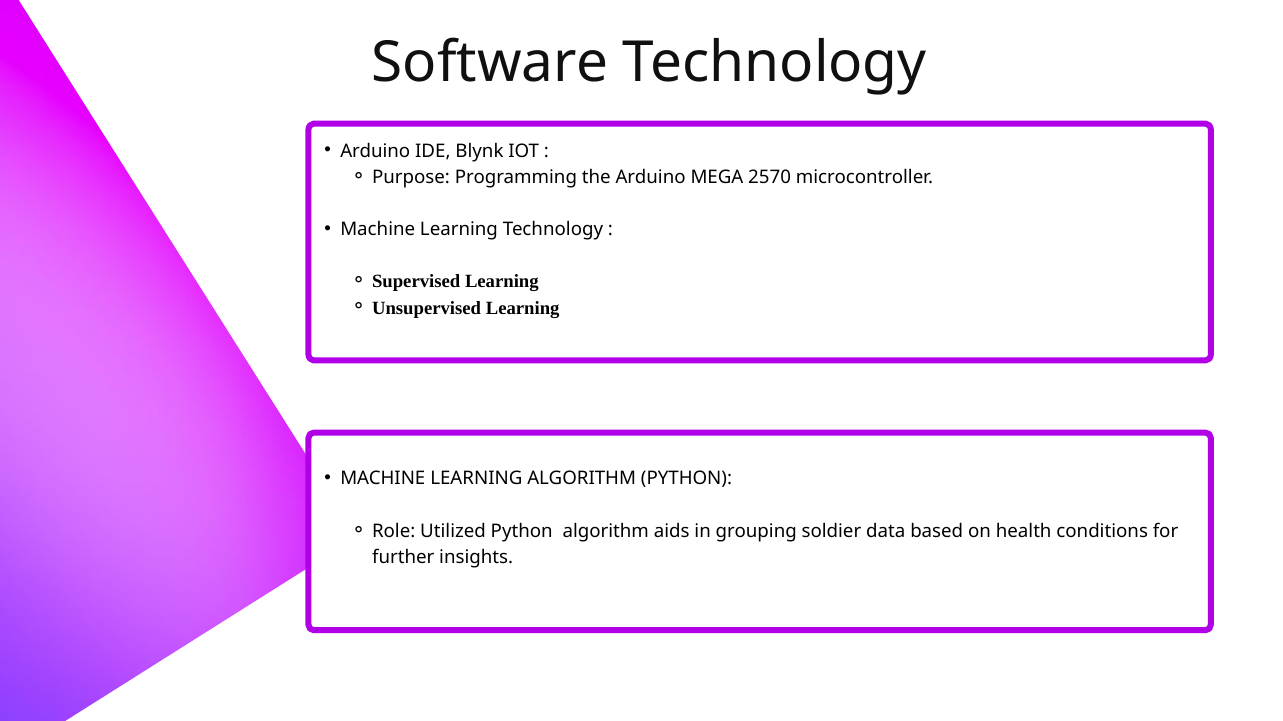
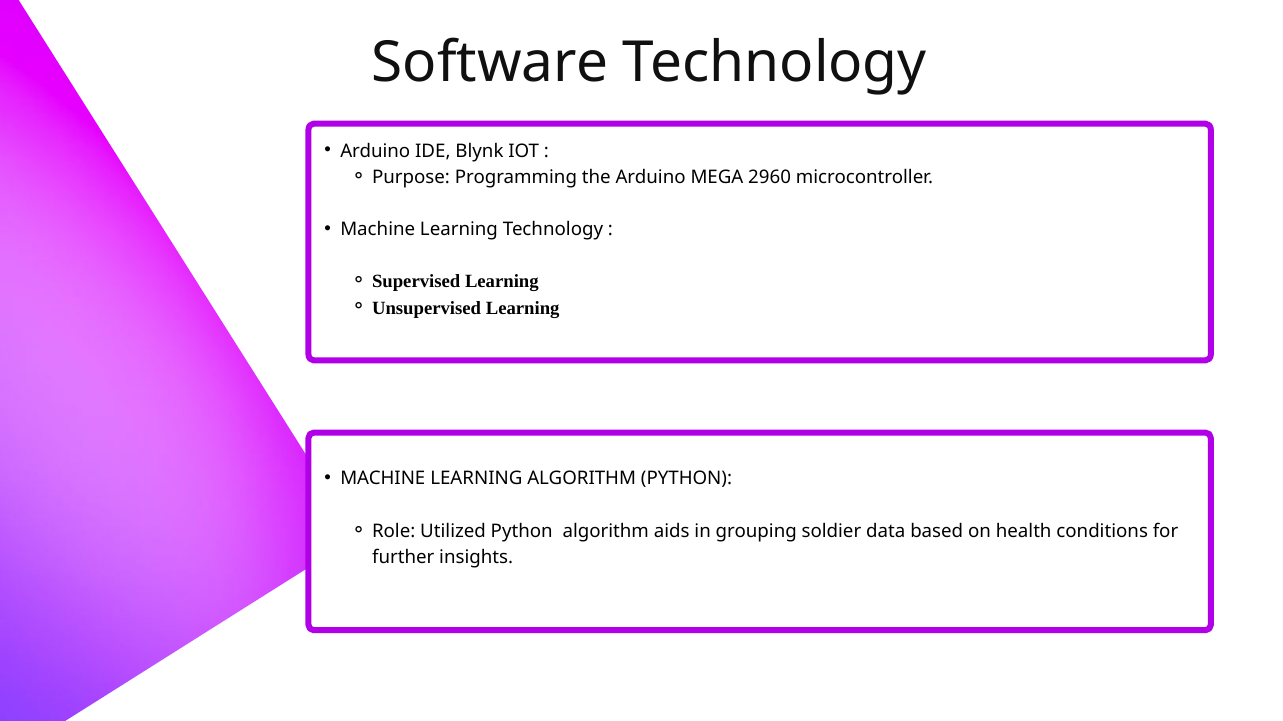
2570: 2570 -> 2960
